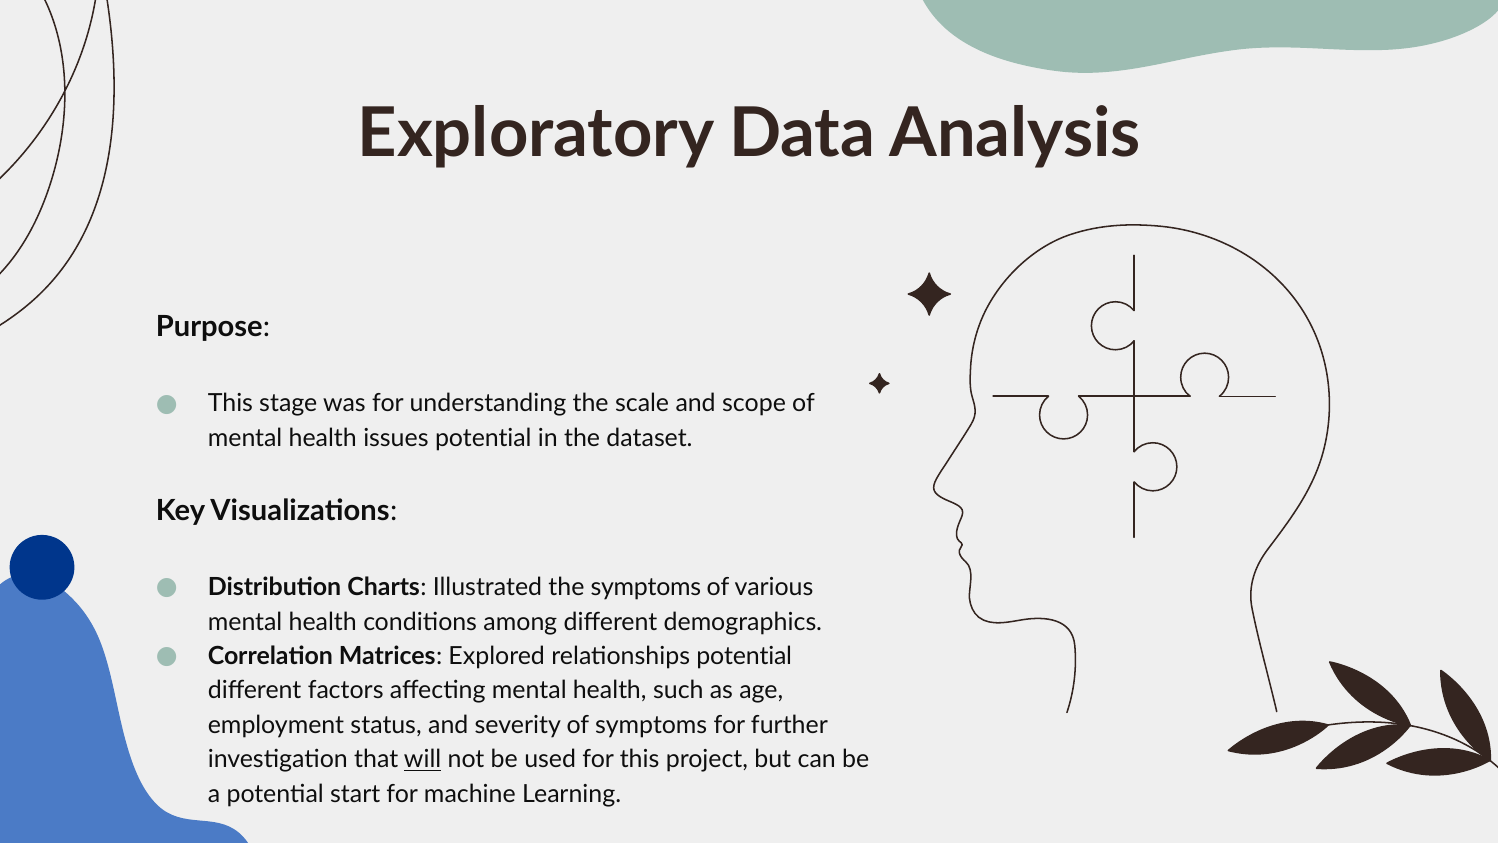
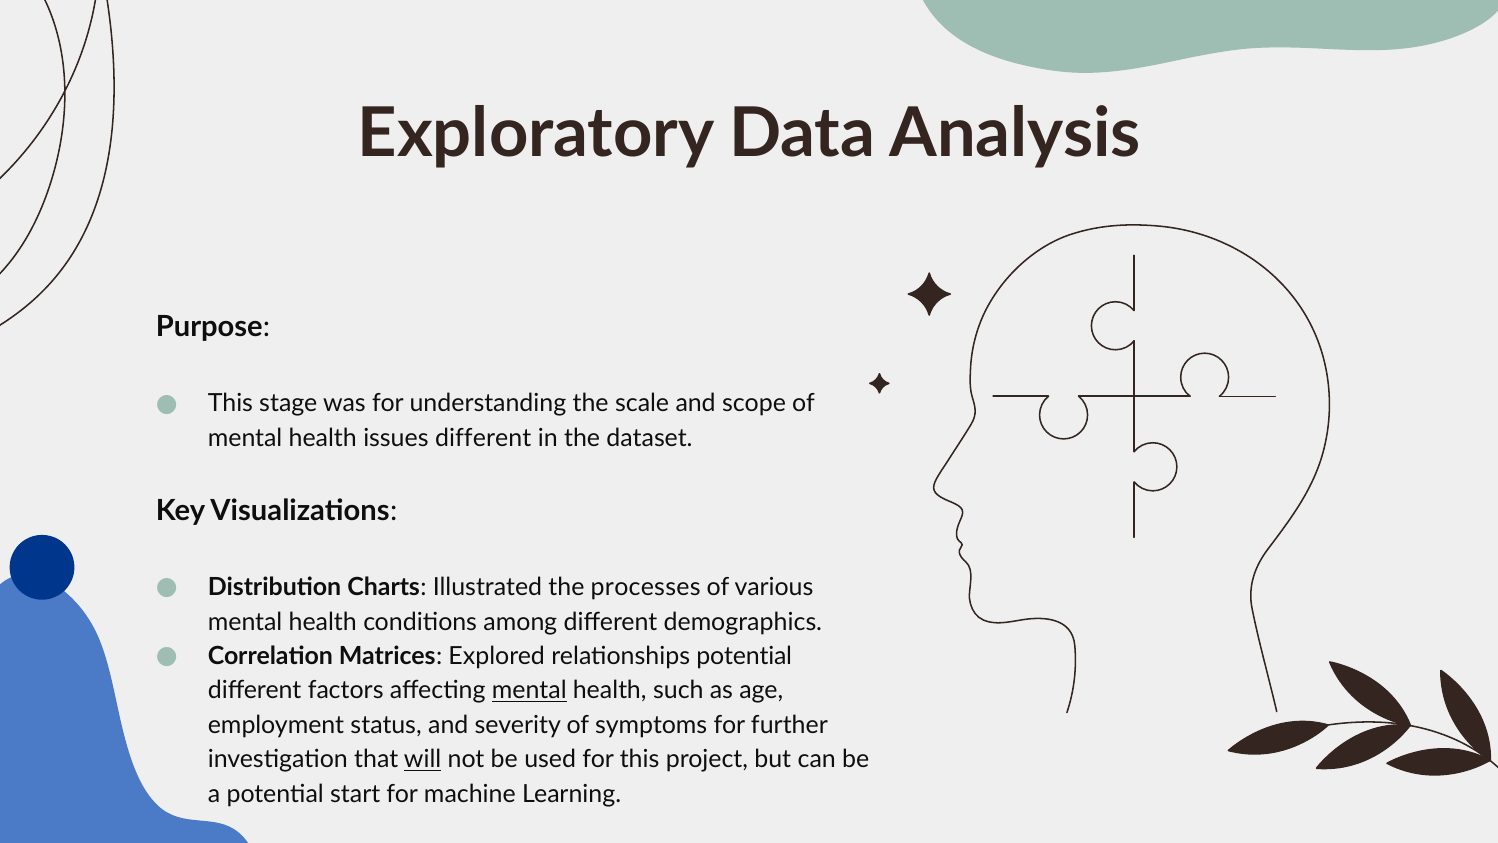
issues potential: potential -> different
the symptoms: symptoms -> processes
mental at (529, 690) underline: none -> present
